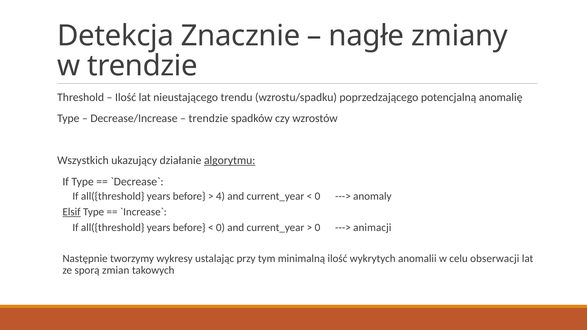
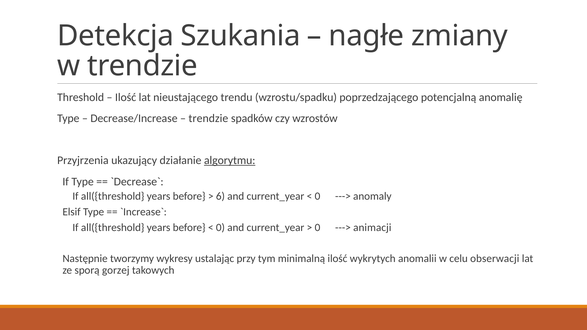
Znacznie: Znacznie -> Szukania
Wszystkich: Wszystkich -> Przyjrzenia
4: 4 -> 6
Elsif underline: present -> none
zmian: zmian -> gorzej
